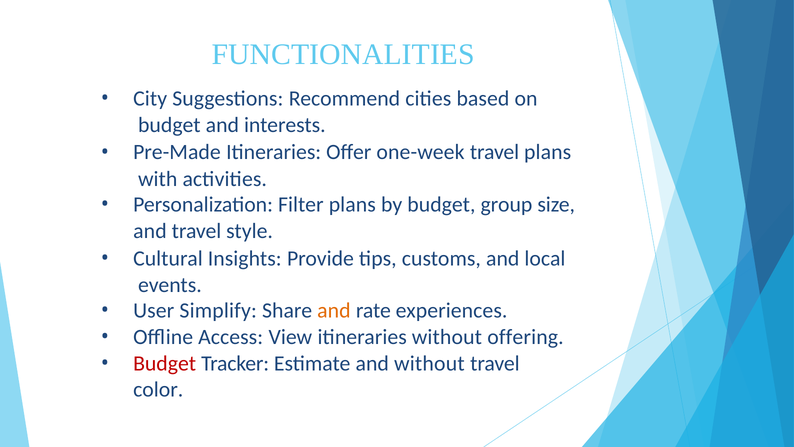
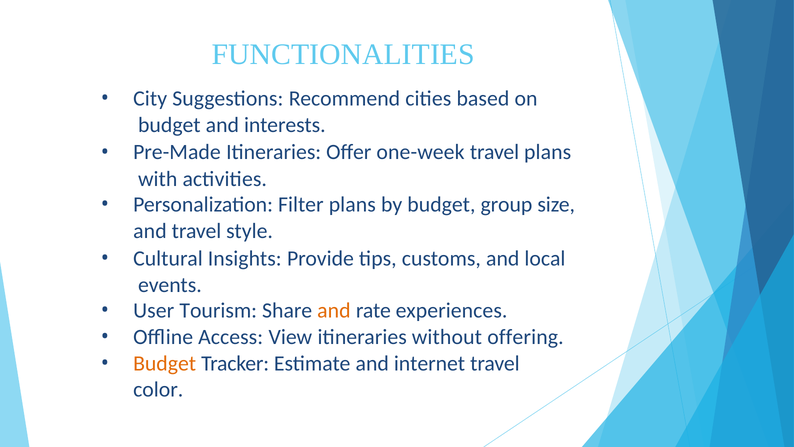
Simplify: Simplify -> Tourism
Budget at (165, 363) colour: red -> orange
and without: without -> internet
